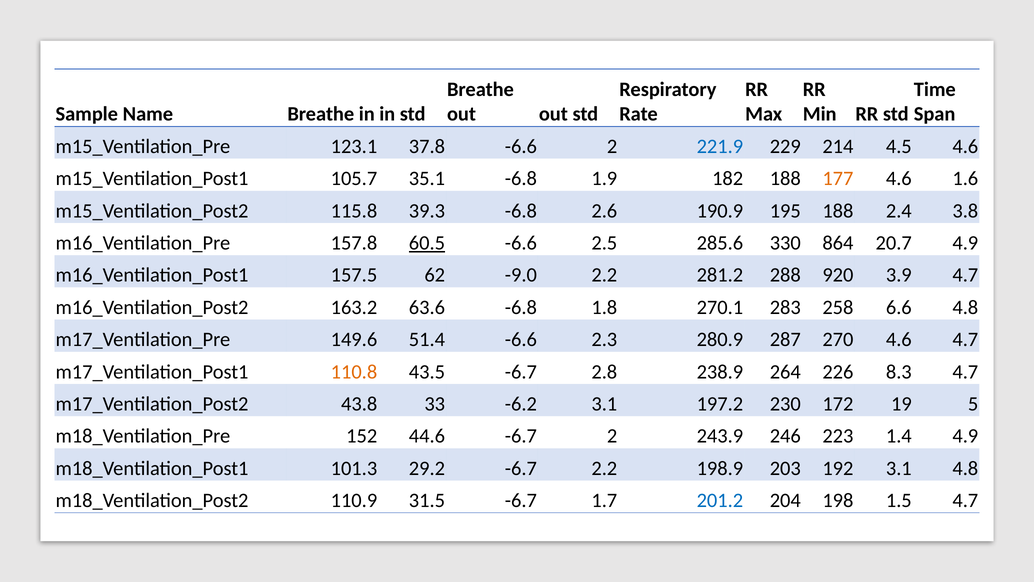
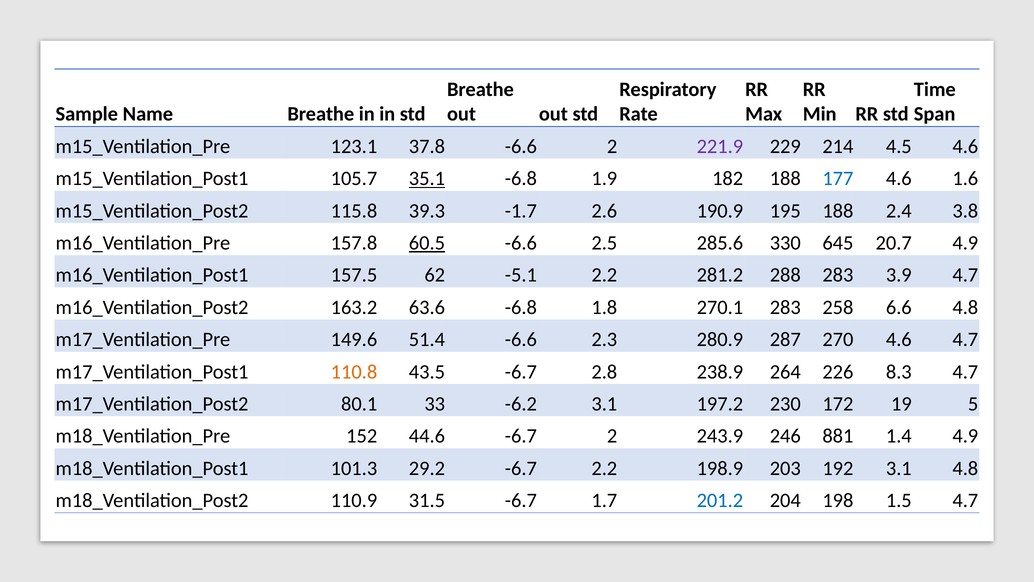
221.9 colour: blue -> purple
35.1 underline: none -> present
177 colour: orange -> blue
39.3 -6.8: -6.8 -> -1.7
864: 864 -> 645
-9.0: -9.0 -> -5.1
288 920: 920 -> 283
43.8: 43.8 -> 80.1
223: 223 -> 881
